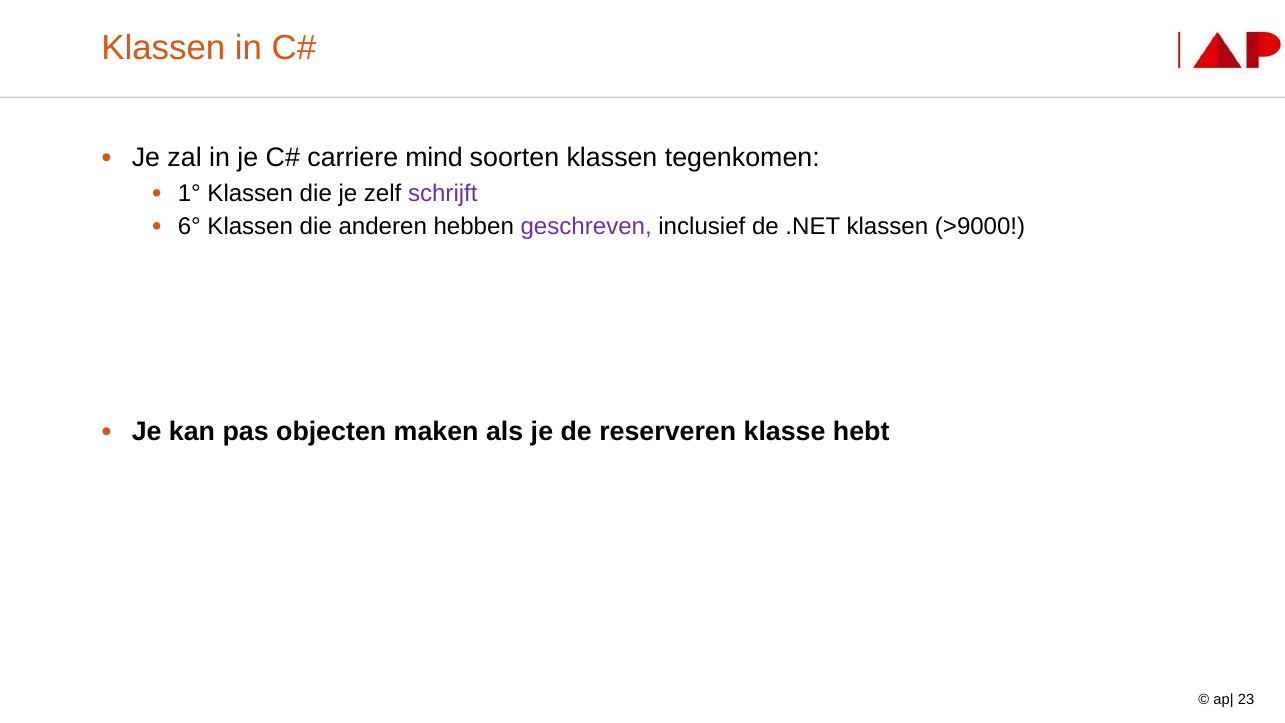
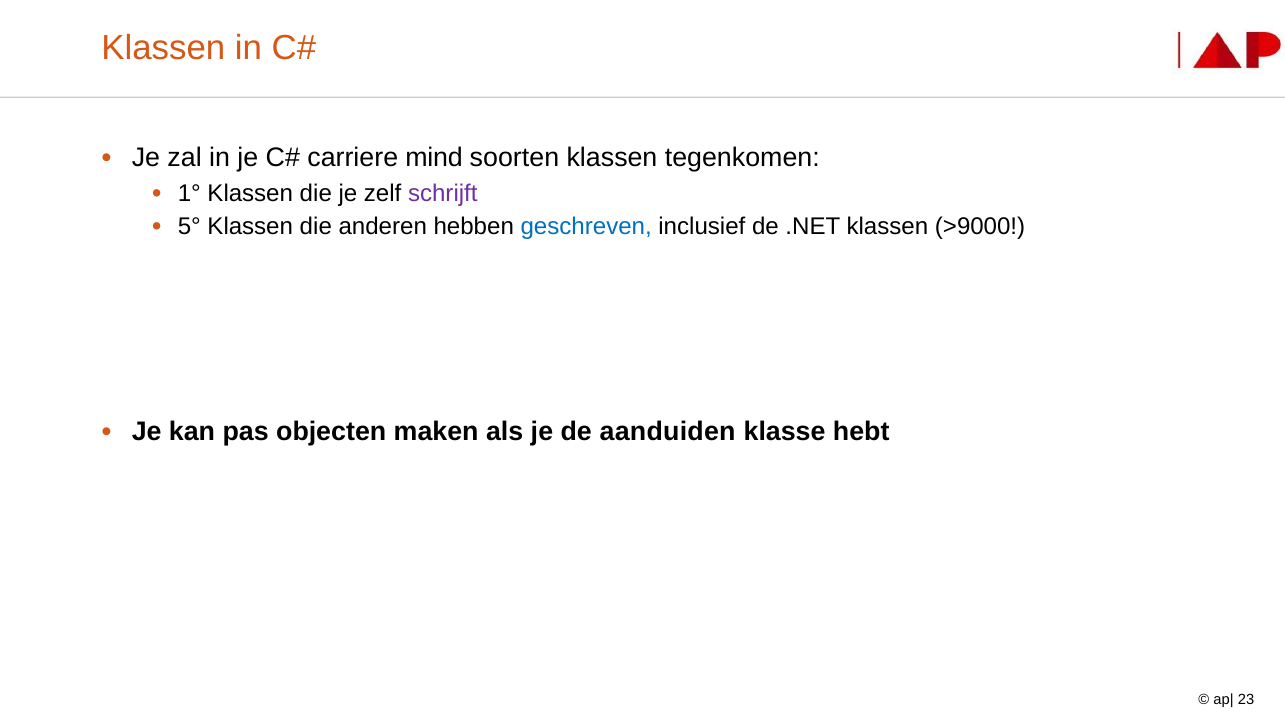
6°: 6° -> 5°
geschreven colour: purple -> blue
reserveren: reserveren -> aanduiden
